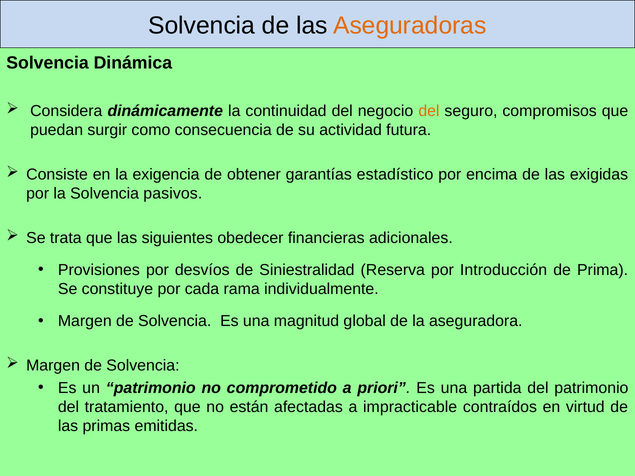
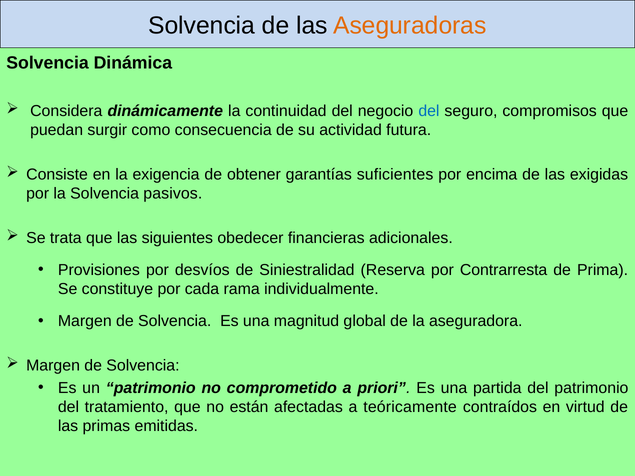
del at (429, 111) colour: orange -> blue
estadístico: estadístico -> suficientes
Introducción: Introducción -> Contrarresta
impracticable: impracticable -> teóricamente
